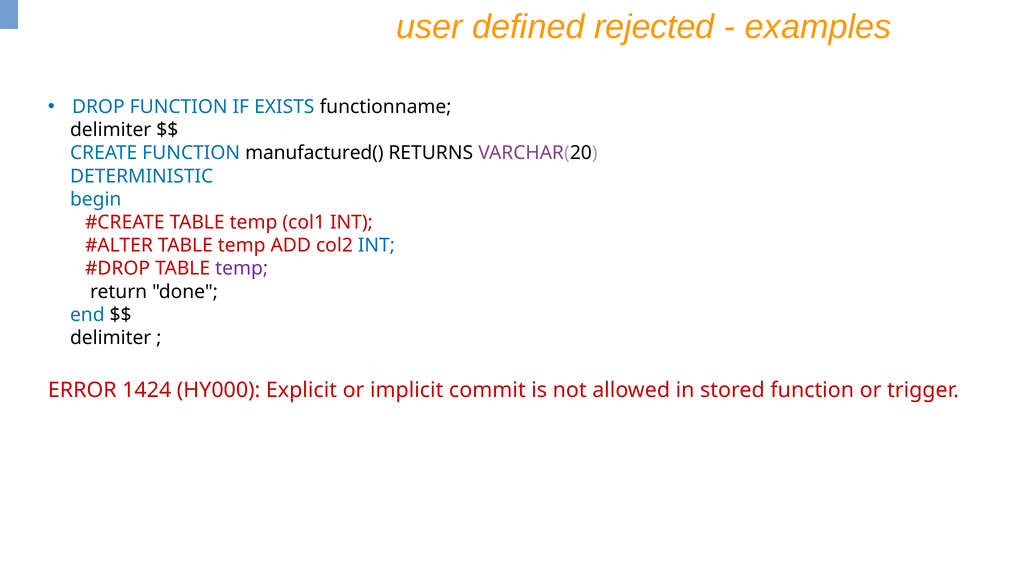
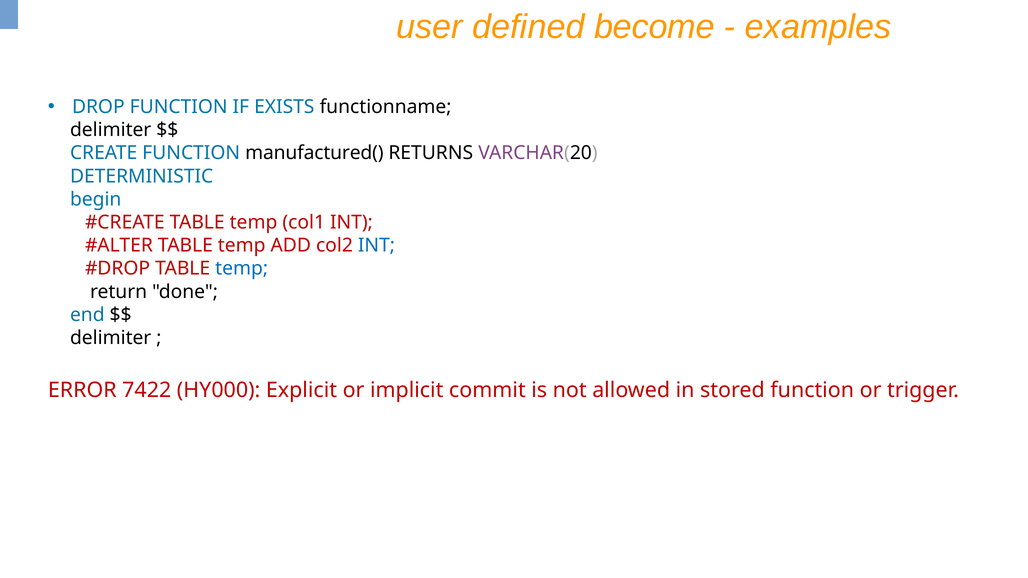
rejected: rejected -> become
temp at (242, 269) colour: purple -> blue
1424: 1424 -> 7422
